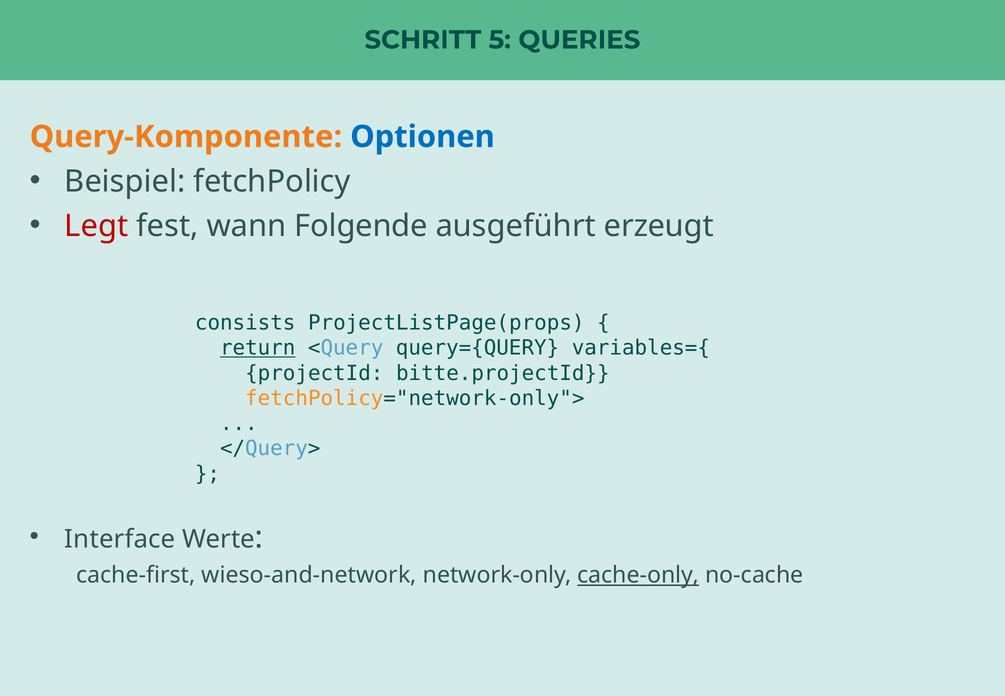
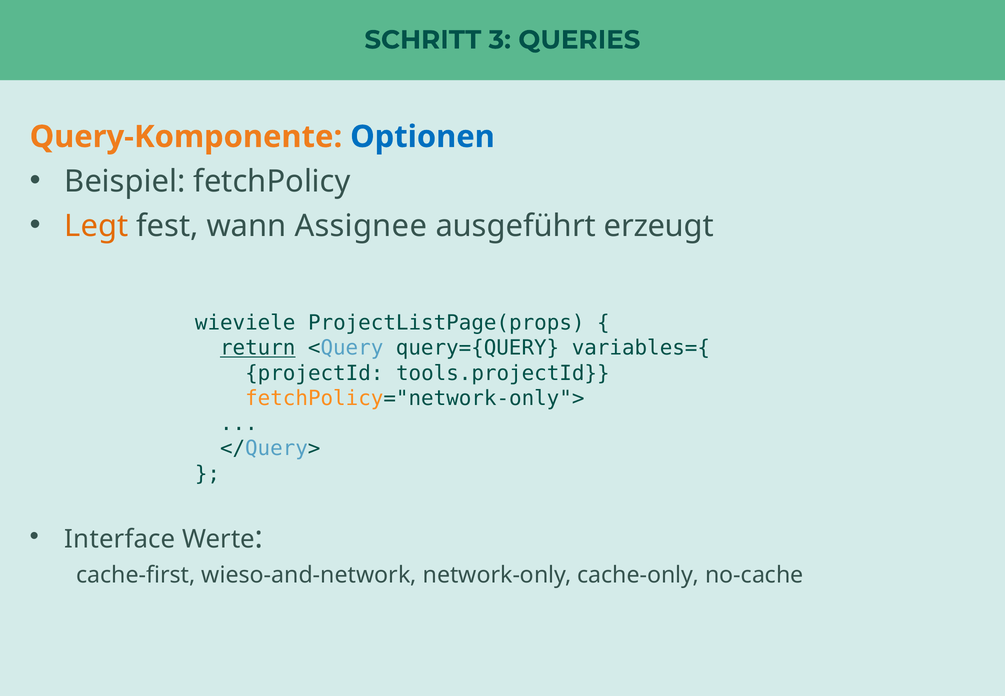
5: 5 -> 3
Legt colour: red -> orange
Folgende: Folgende -> Assignee
consists: consists -> wieviele
bitte.projectId: bitte.projectId -> tools.projectId
cache-only underline: present -> none
